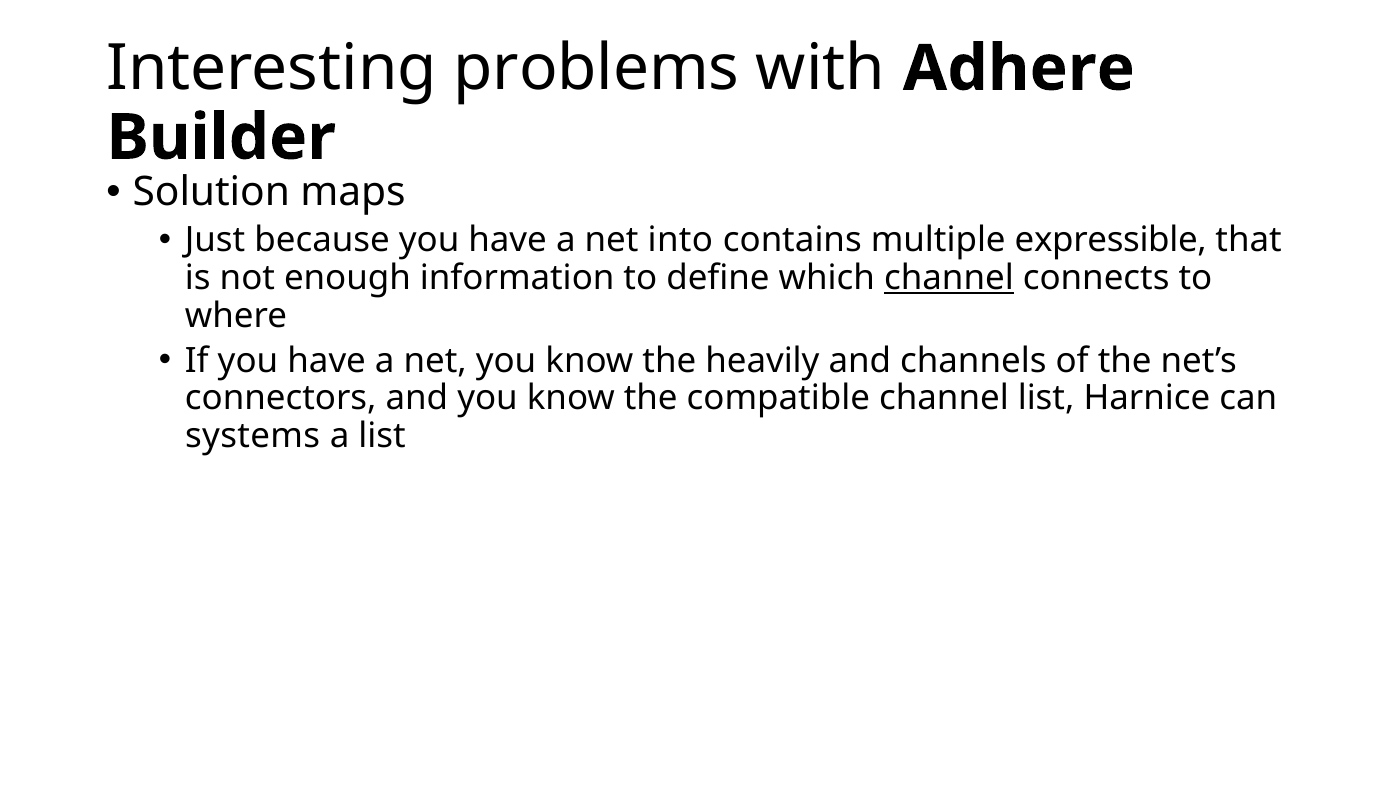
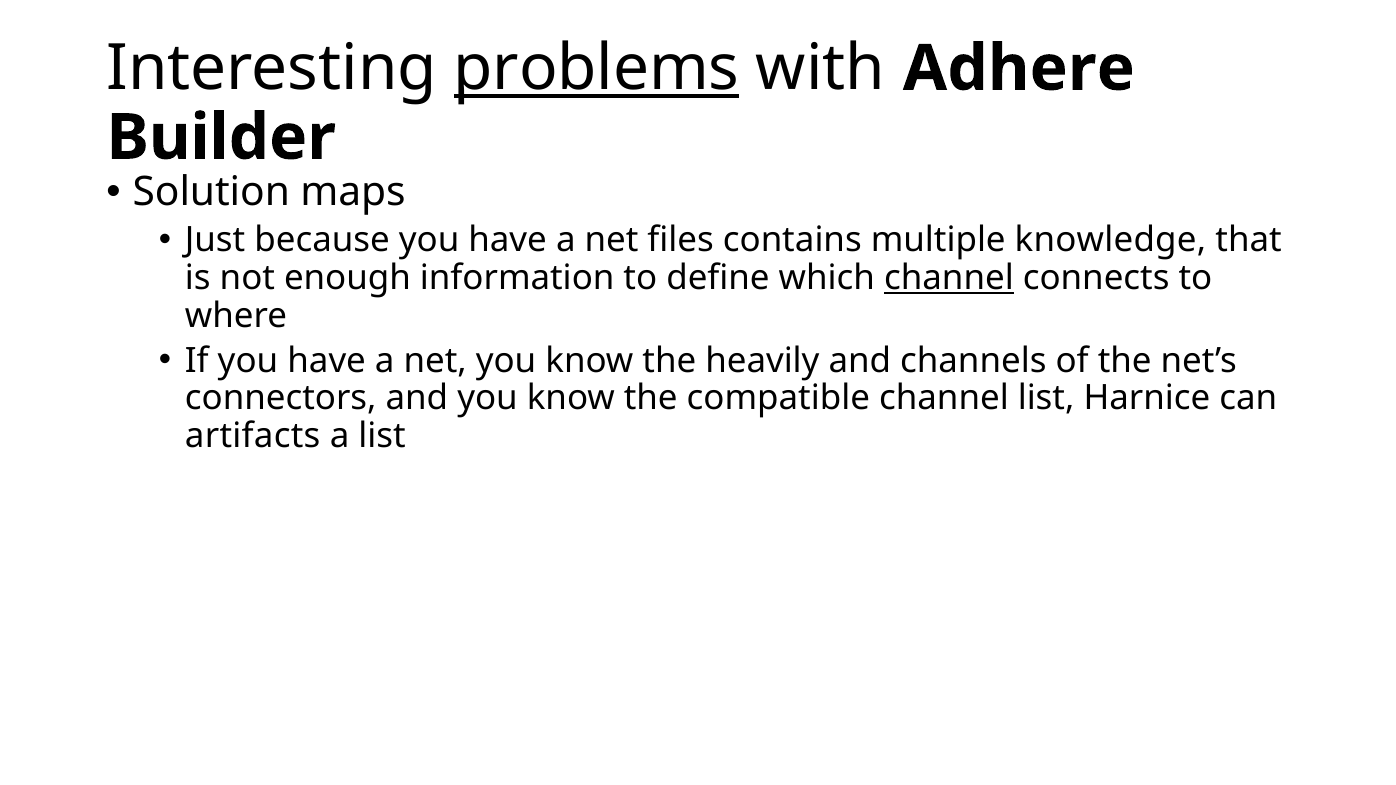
problems underline: none -> present
into: into -> files
expressible: expressible -> knowledge
systems: systems -> artifacts
